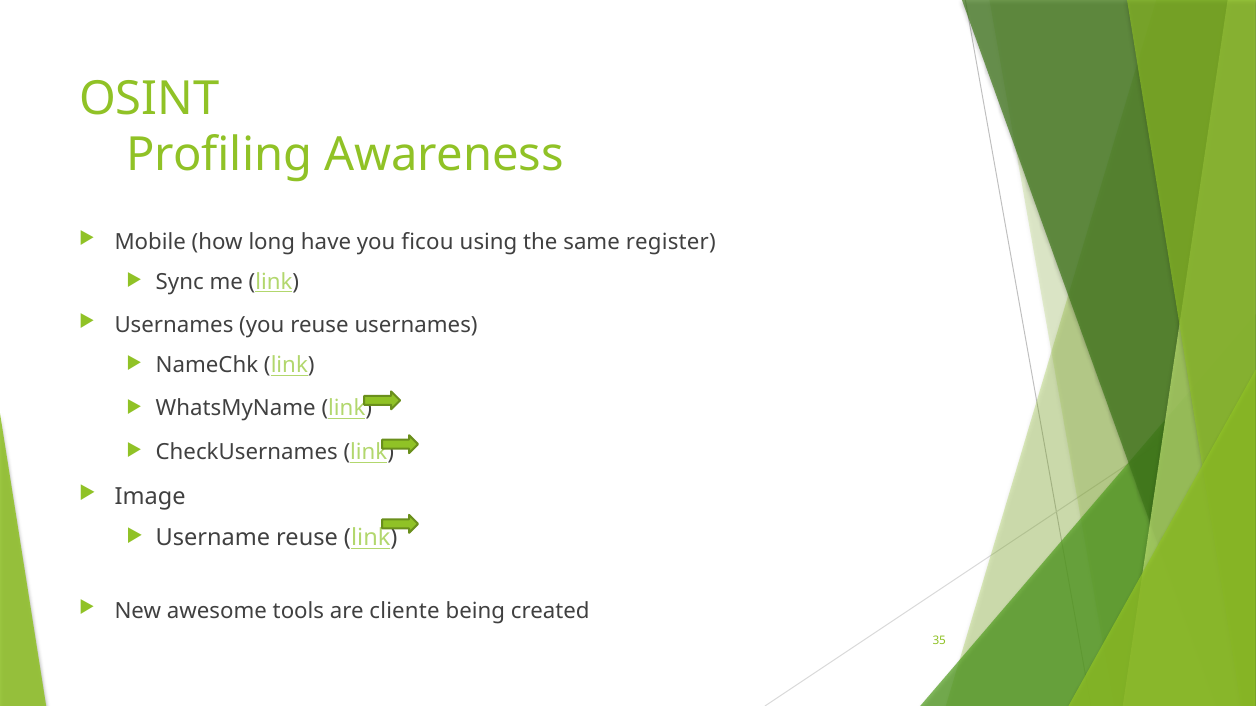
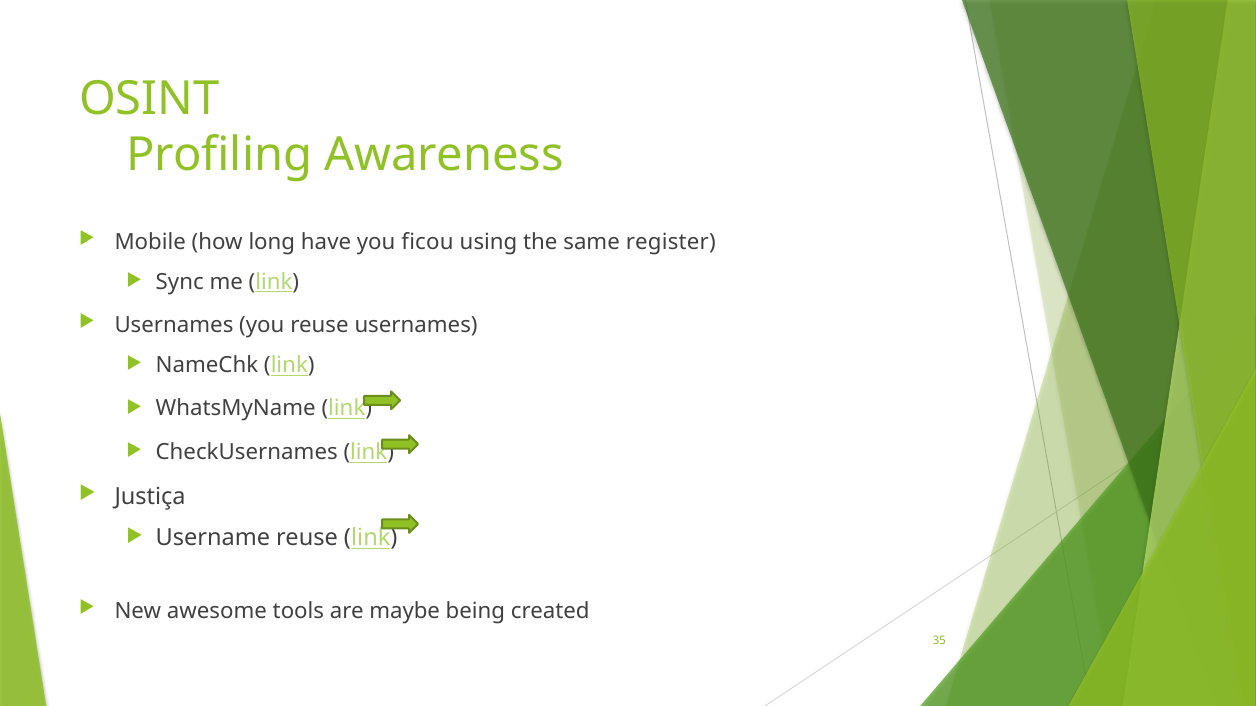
Image: Image -> Justiça
cliente: cliente -> maybe
